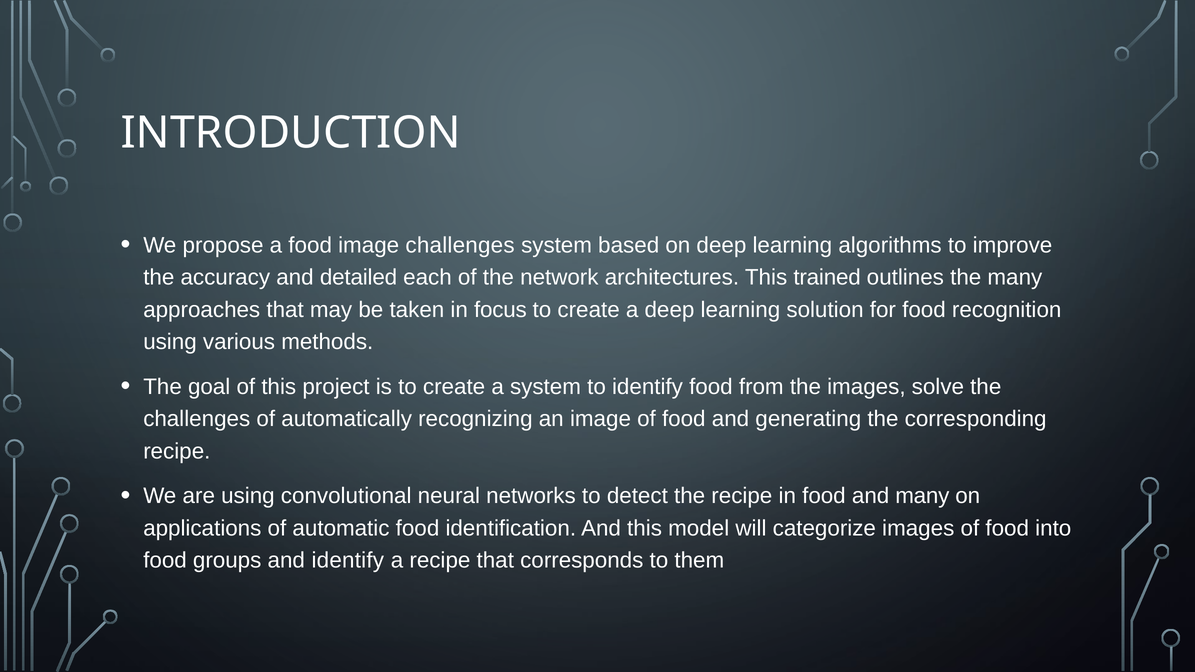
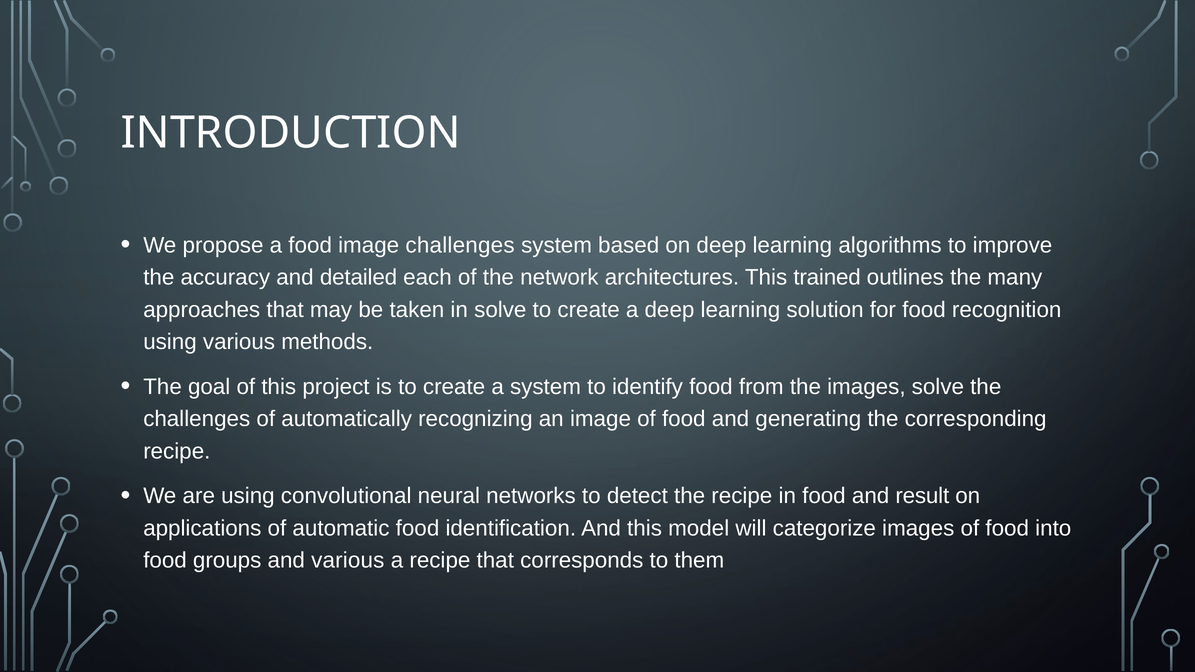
in focus: focus -> solve
and many: many -> result
and identify: identify -> various
